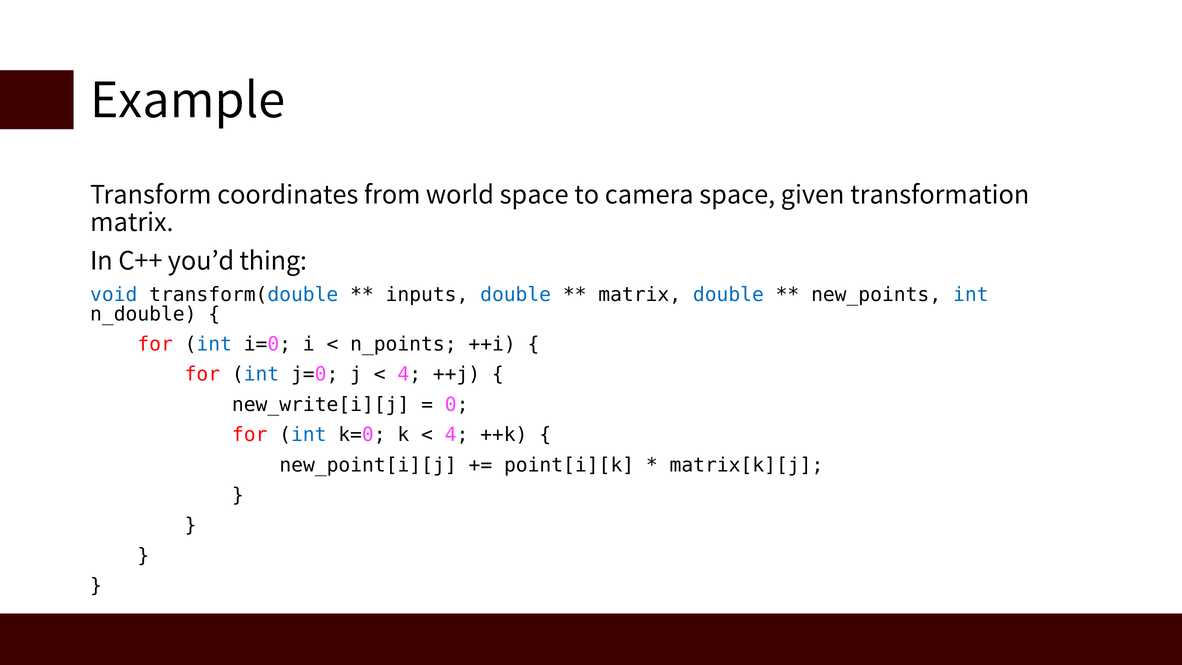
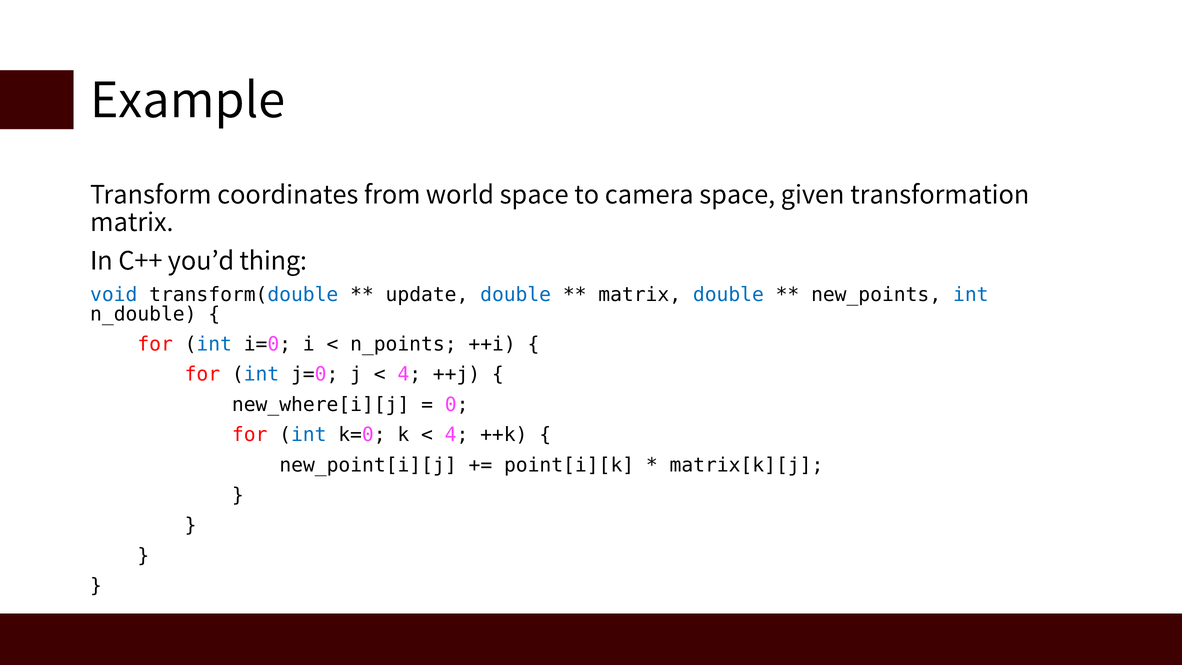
inputs: inputs -> update
new_write[i][j: new_write[i][j -> new_where[i][j
